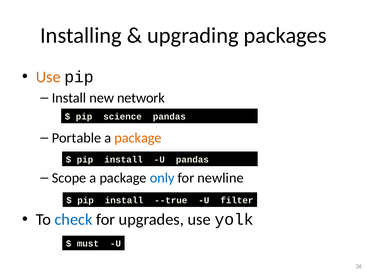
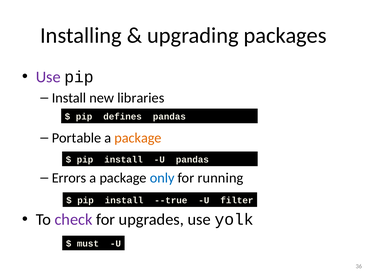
Use at (48, 77) colour: orange -> purple
network: network -> libraries
science: science -> defines
Scope: Scope -> Errors
newline: newline -> running
check colour: blue -> purple
